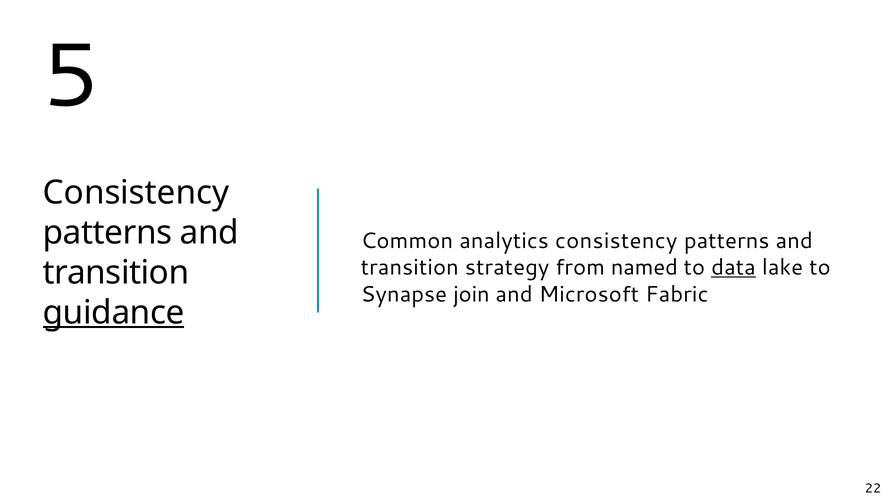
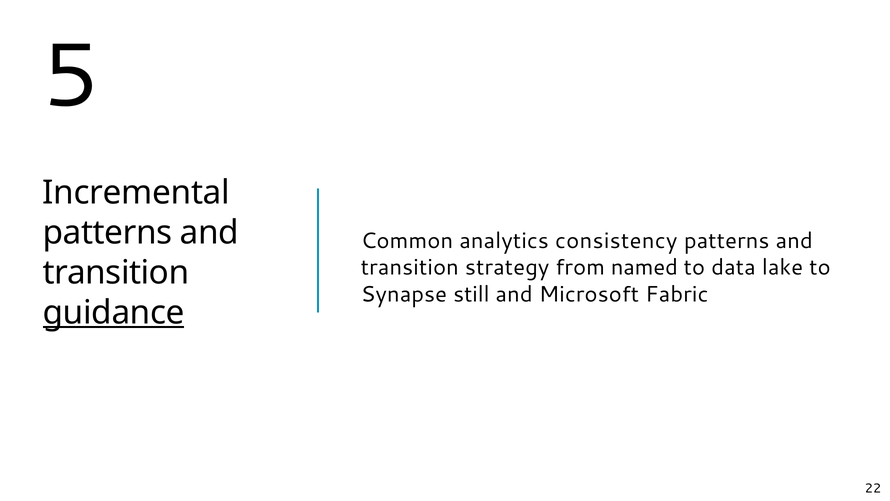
Consistency at (136, 192): Consistency -> Incremental
data underline: present -> none
join: join -> still
